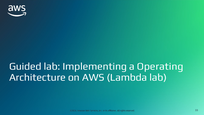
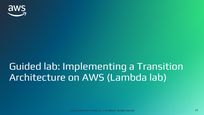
Operating: Operating -> Transition
